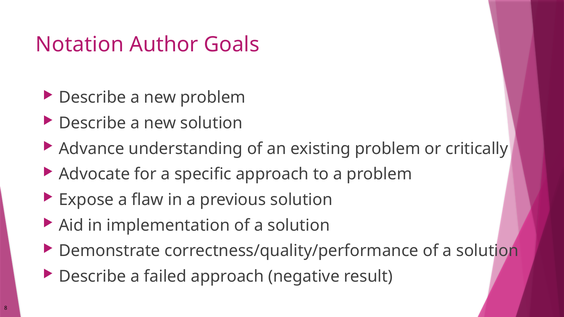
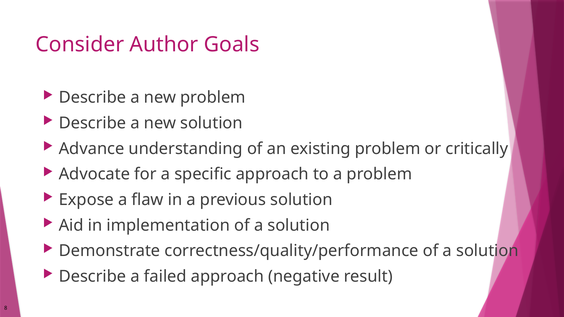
Notation: Notation -> Consider
